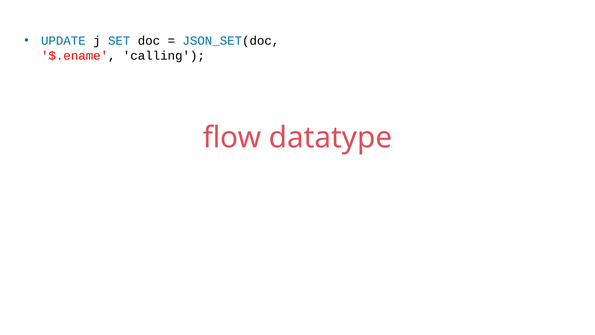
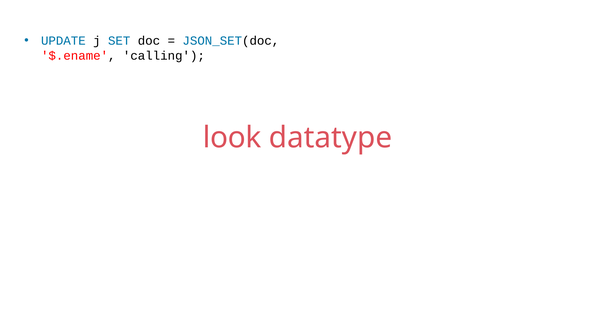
flow: flow -> look
